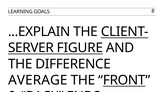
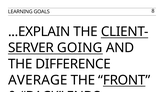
FIGURE: FIGURE -> GOING
